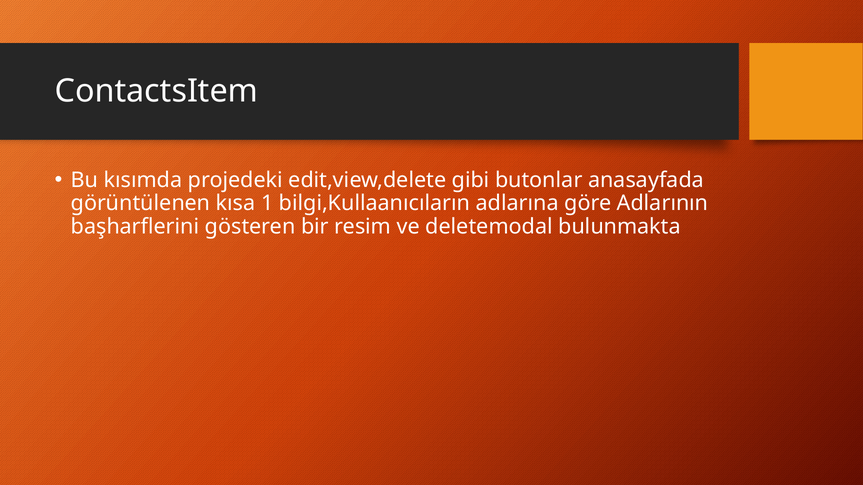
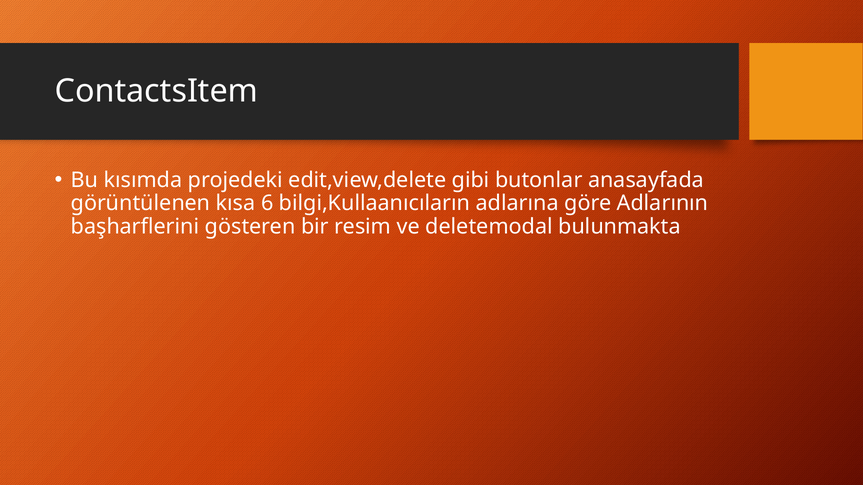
1: 1 -> 6
